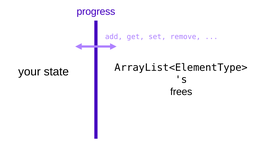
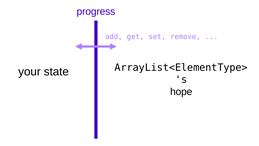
frees: frees -> hope
